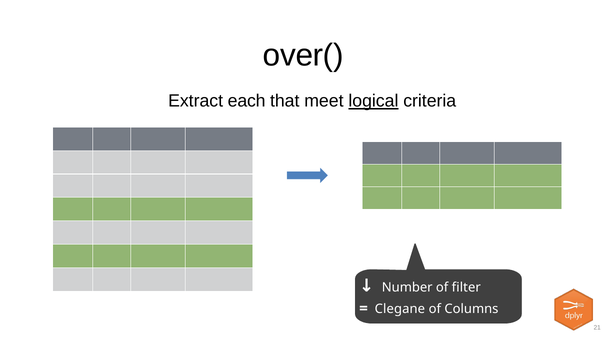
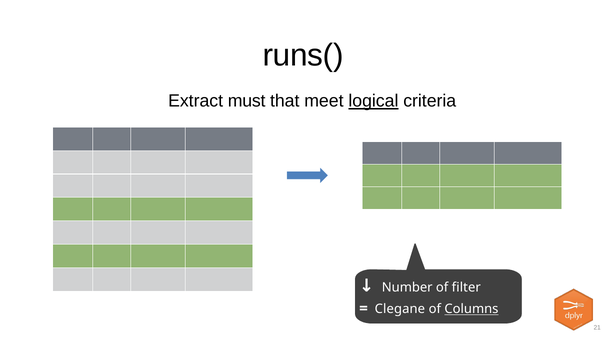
over(: over( -> runs(
each: each -> must
Columns underline: none -> present
